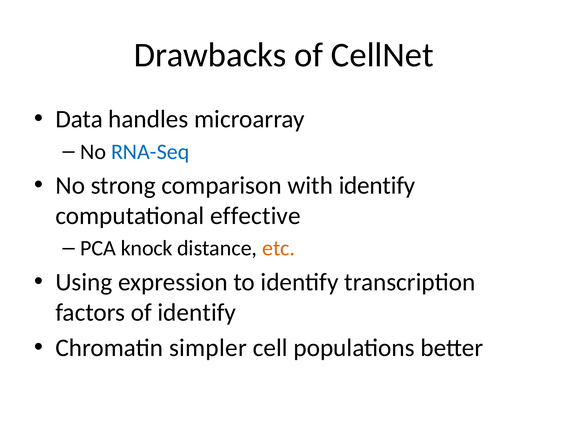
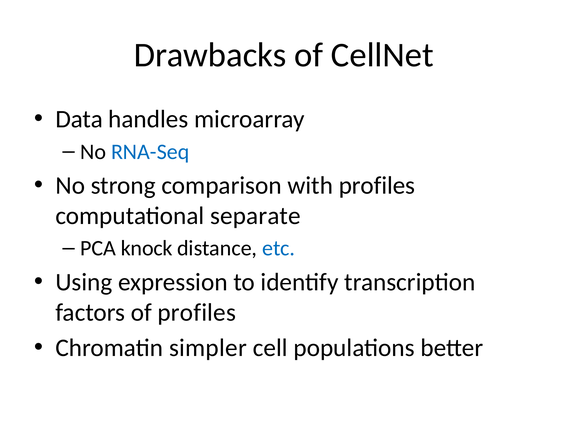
with identify: identify -> profiles
effective: effective -> separate
etc colour: orange -> blue
of identify: identify -> profiles
